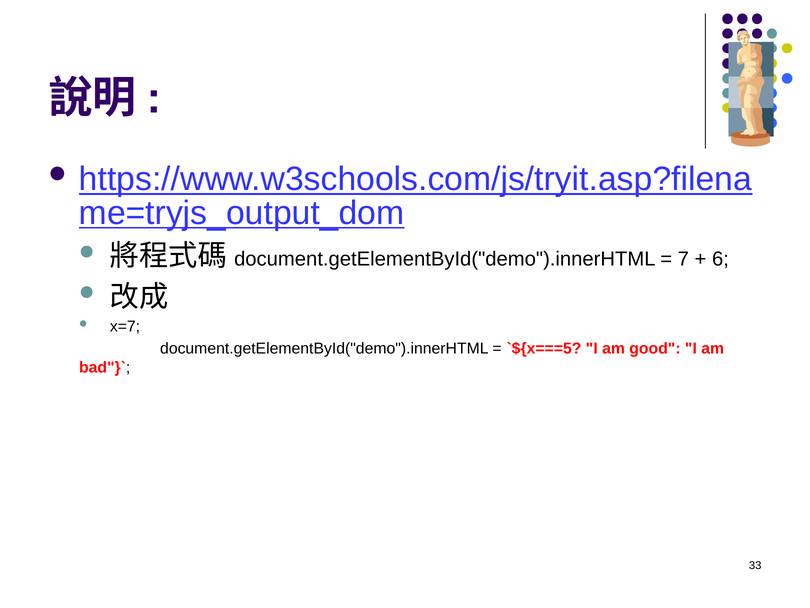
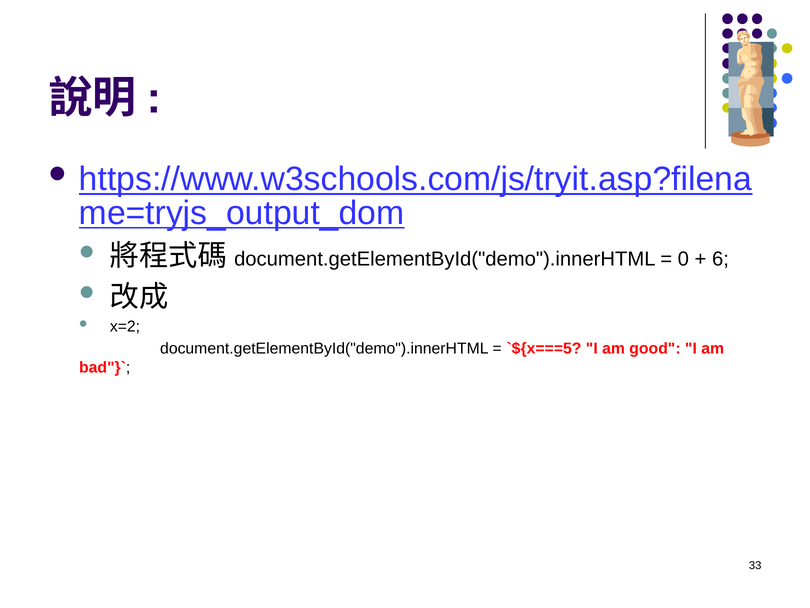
7: 7 -> 0
x=7: x=7 -> x=2
